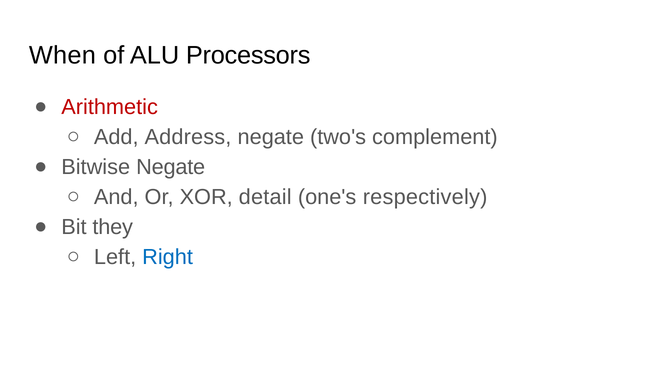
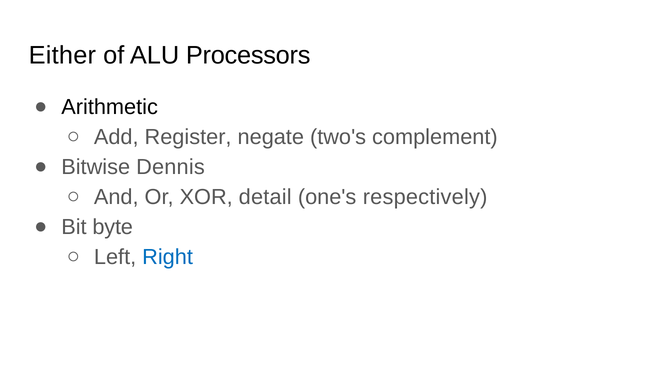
When: When -> Either
Arithmetic colour: red -> black
Address: Address -> Register
Bitwise Negate: Negate -> Dennis
they: they -> byte
